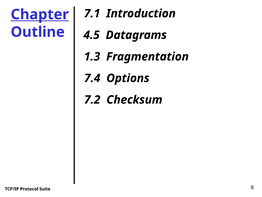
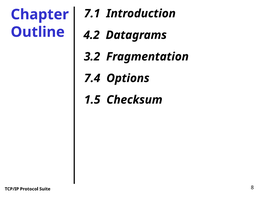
Chapter underline: present -> none
4.5: 4.5 -> 4.2
1.3: 1.3 -> 3.2
7.2: 7.2 -> 1.5
